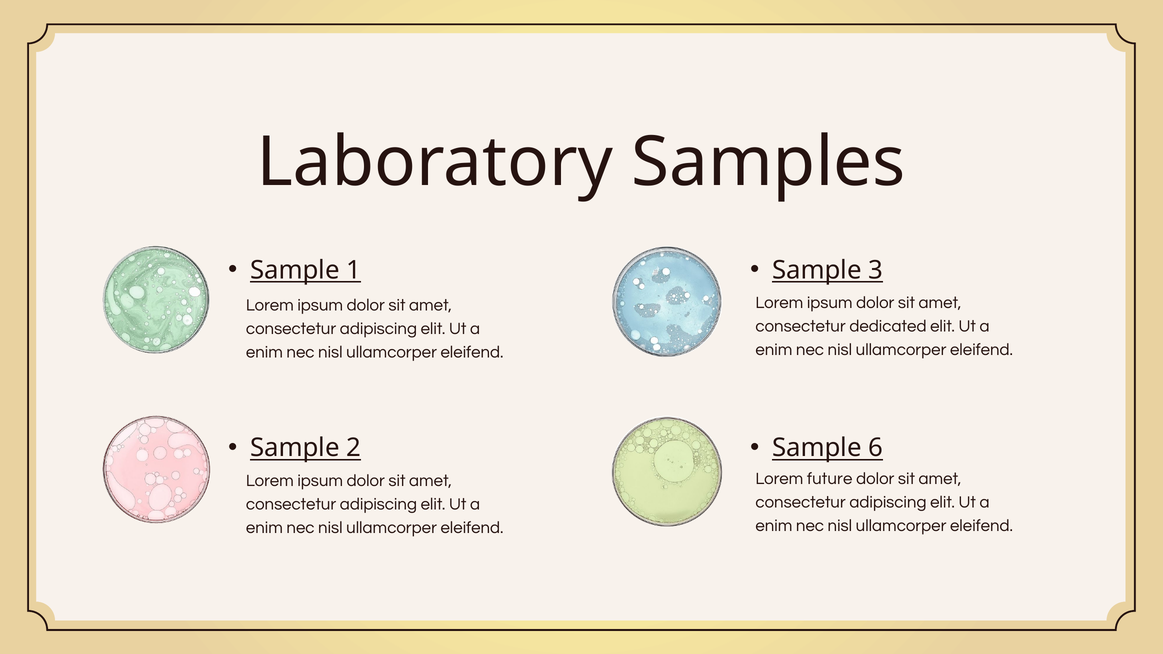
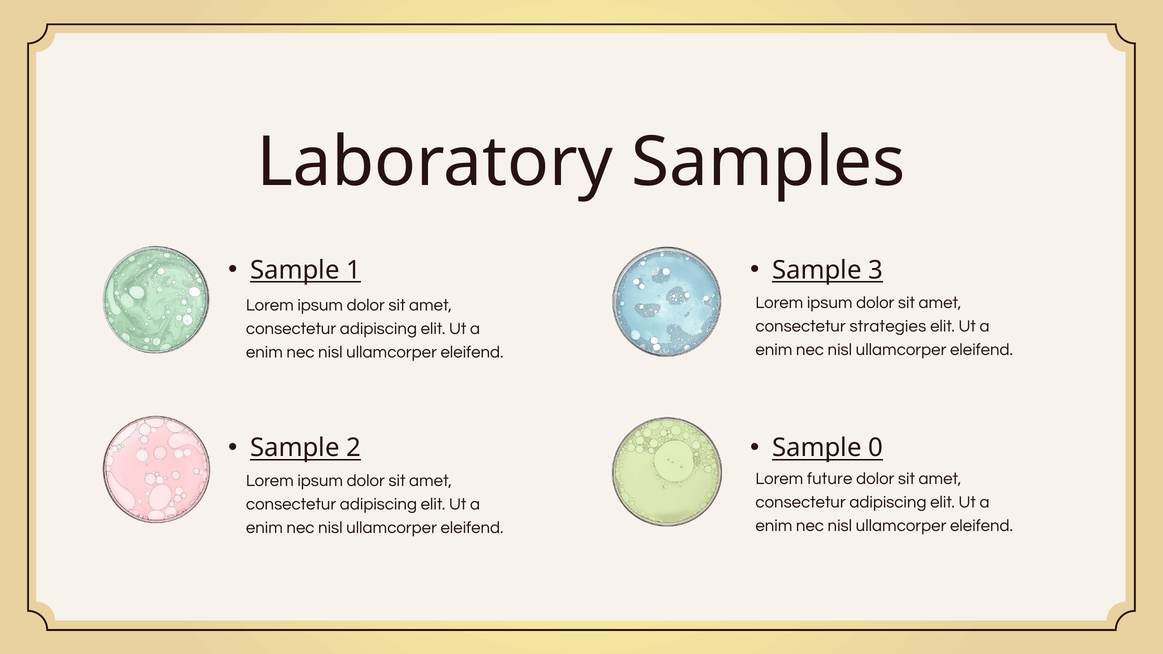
dedicated: dedicated -> strategies
6: 6 -> 0
